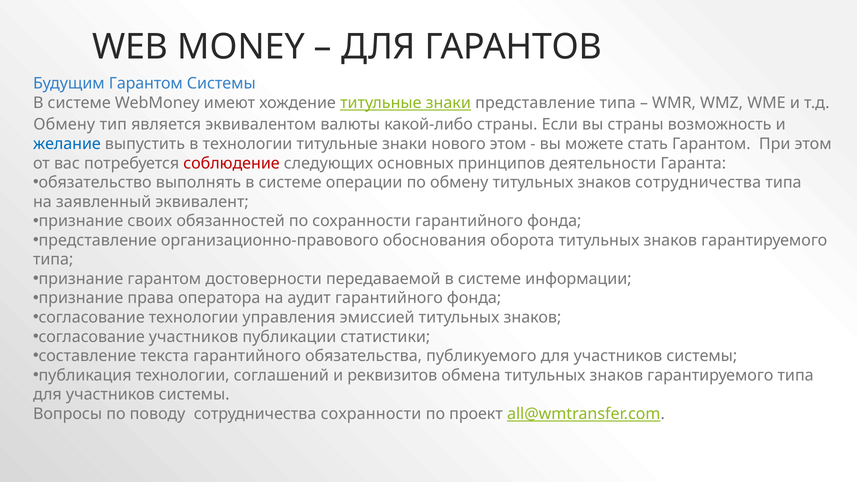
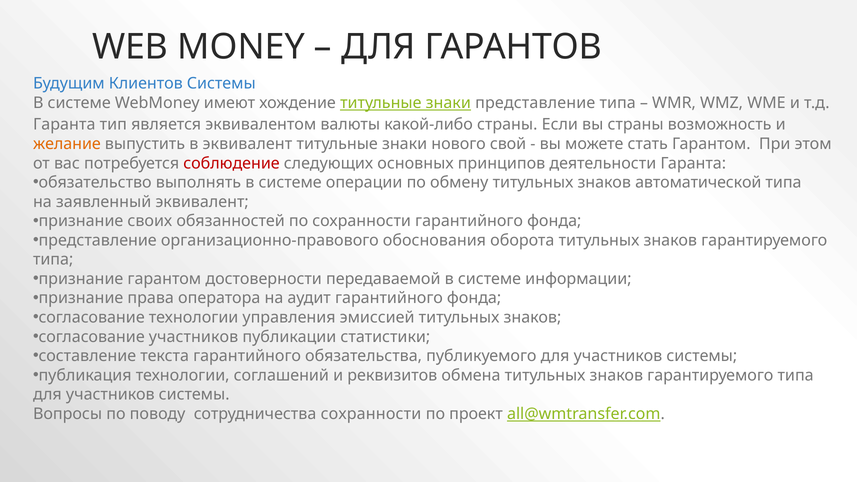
Будущим Гарантом: Гарантом -> Клиентов
Обмену at (64, 125): Обмену -> Гаранта
желание colour: blue -> orange
в технологии: технологии -> эквивалент
нового этом: этом -> свой
знаков сотрудничества: сотрудничества -> автоматической
